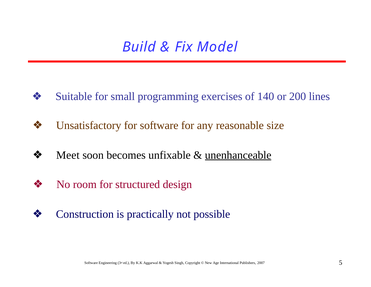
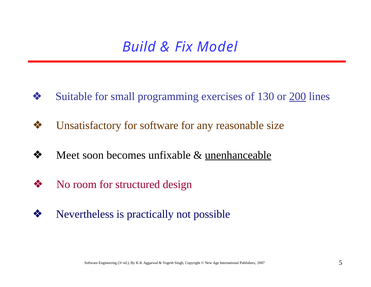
140: 140 -> 130
200 underline: none -> present
Construction: Construction -> Nevertheless
